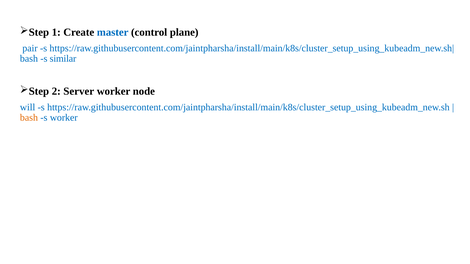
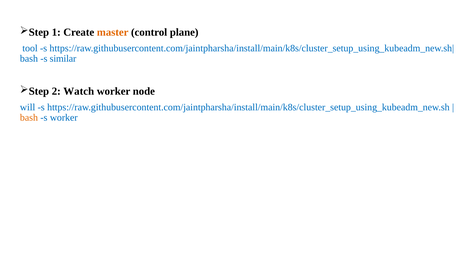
master colour: blue -> orange
pair: pair -> tool
Server: Server -> Watch
